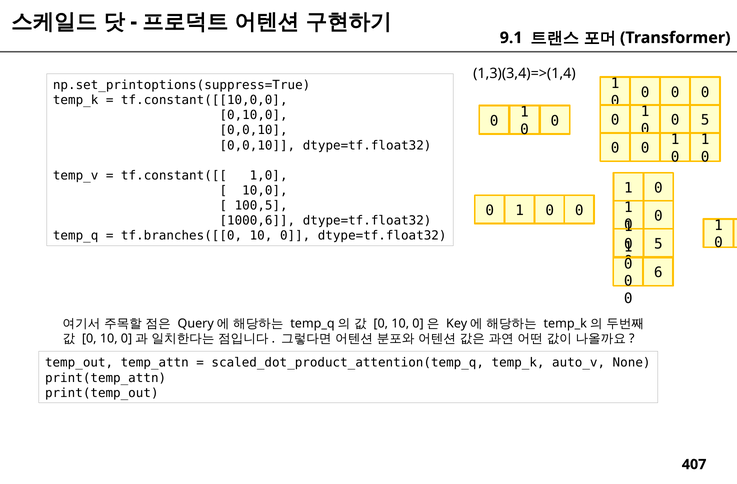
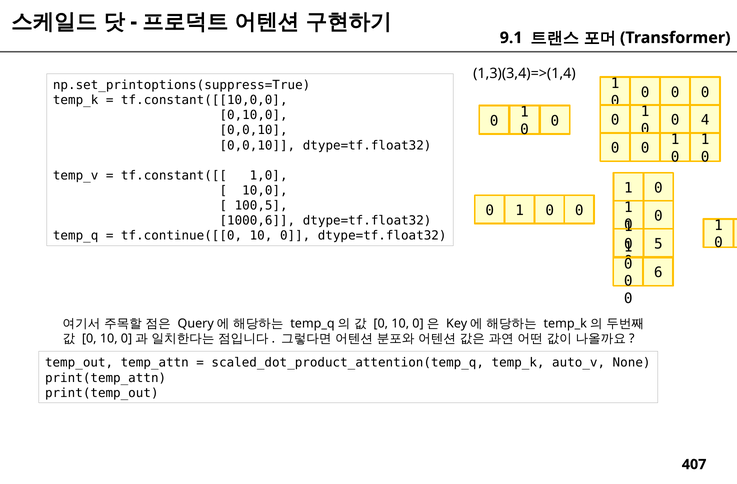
5 at (705, 120): 5 -> 4
tf.branches([[0: tf.branches([[0 -> tf.continue([[0
